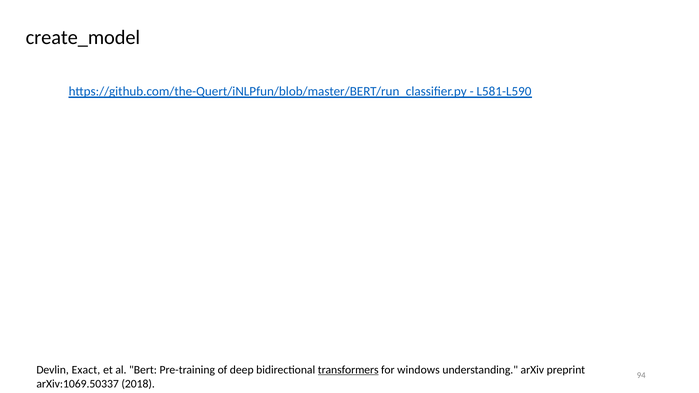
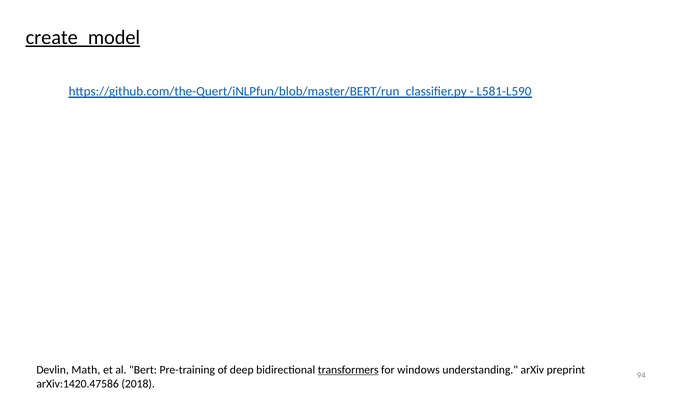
create_model underline: none -> present
Exact: Exact -> Math
arXiv:1069.50337: arXiv:1069.50337 -> arXiv:1420.47586
